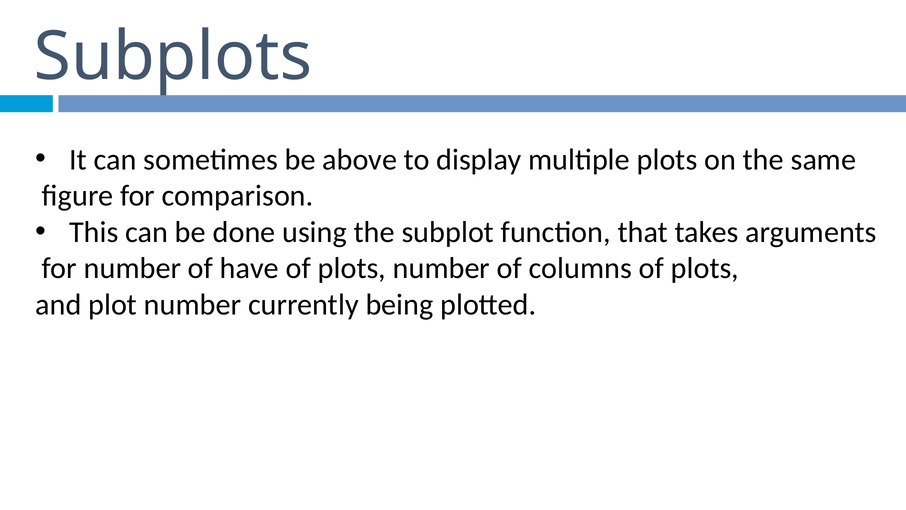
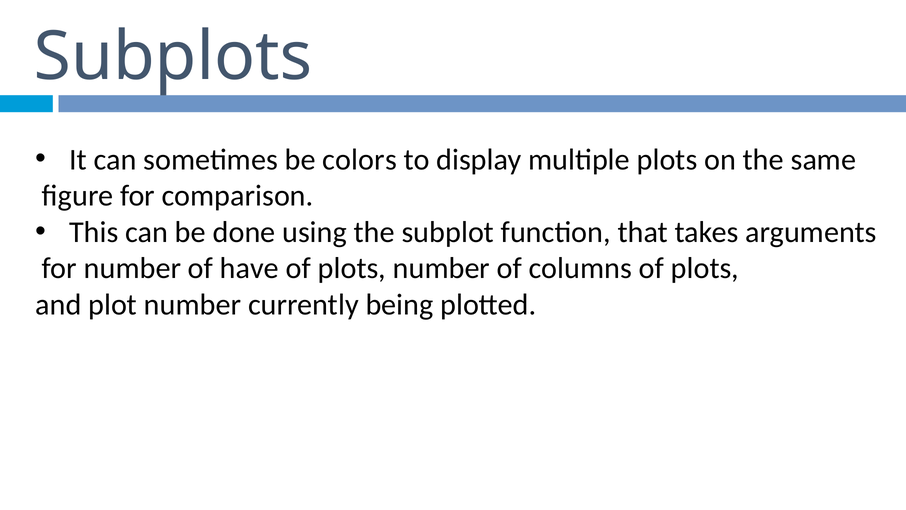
above: above -> colors
